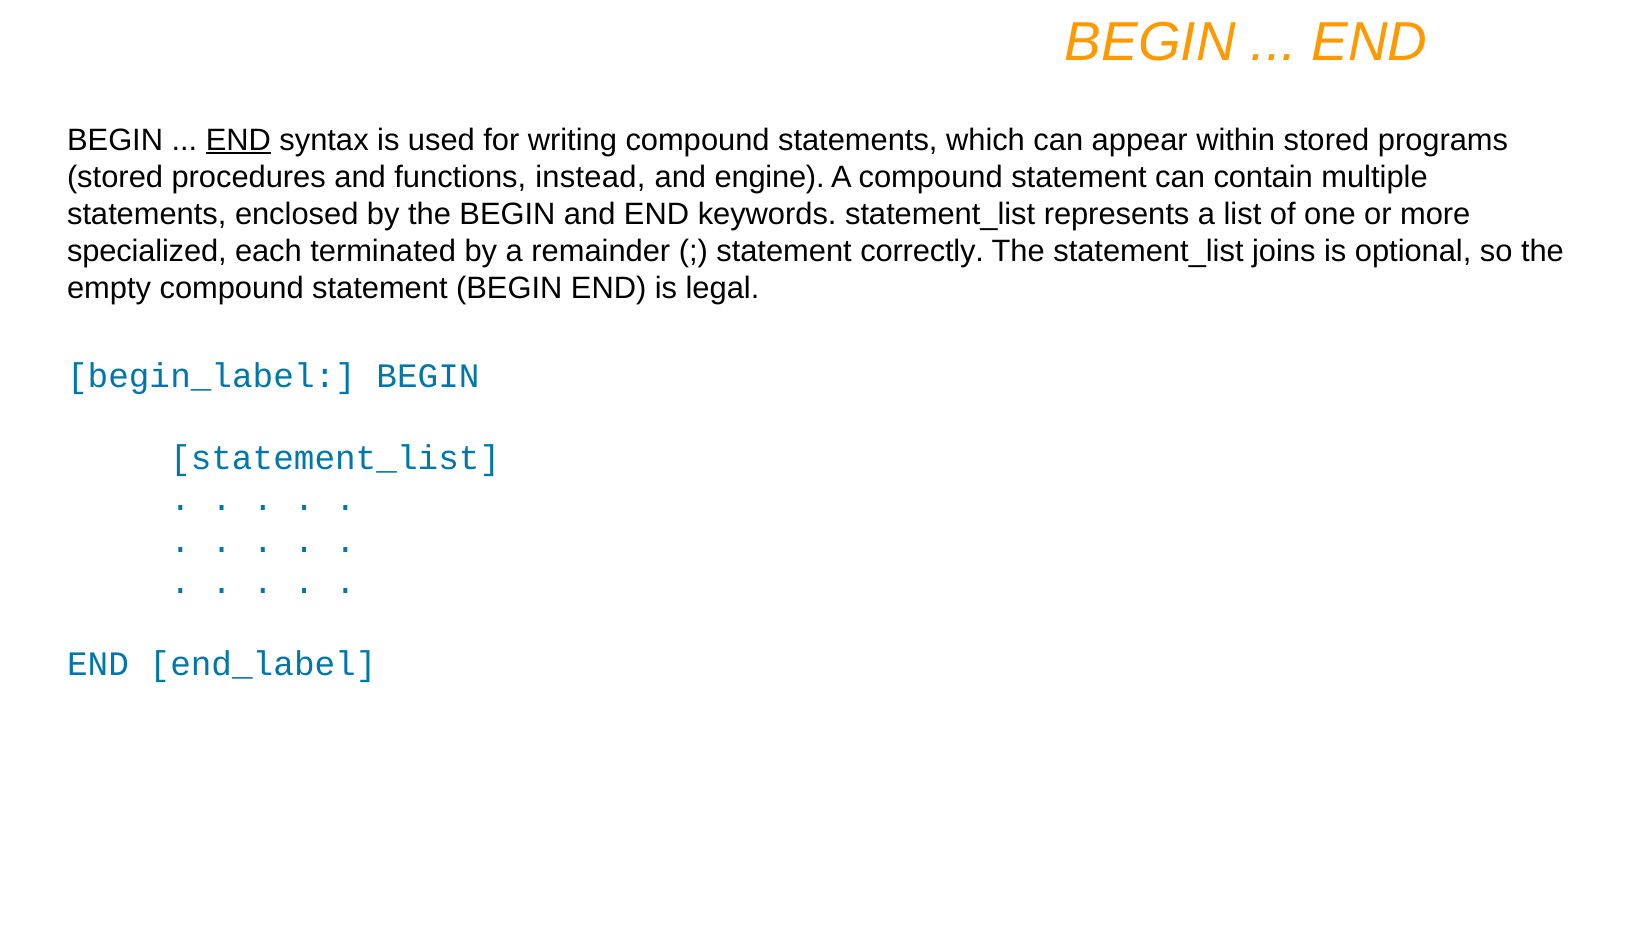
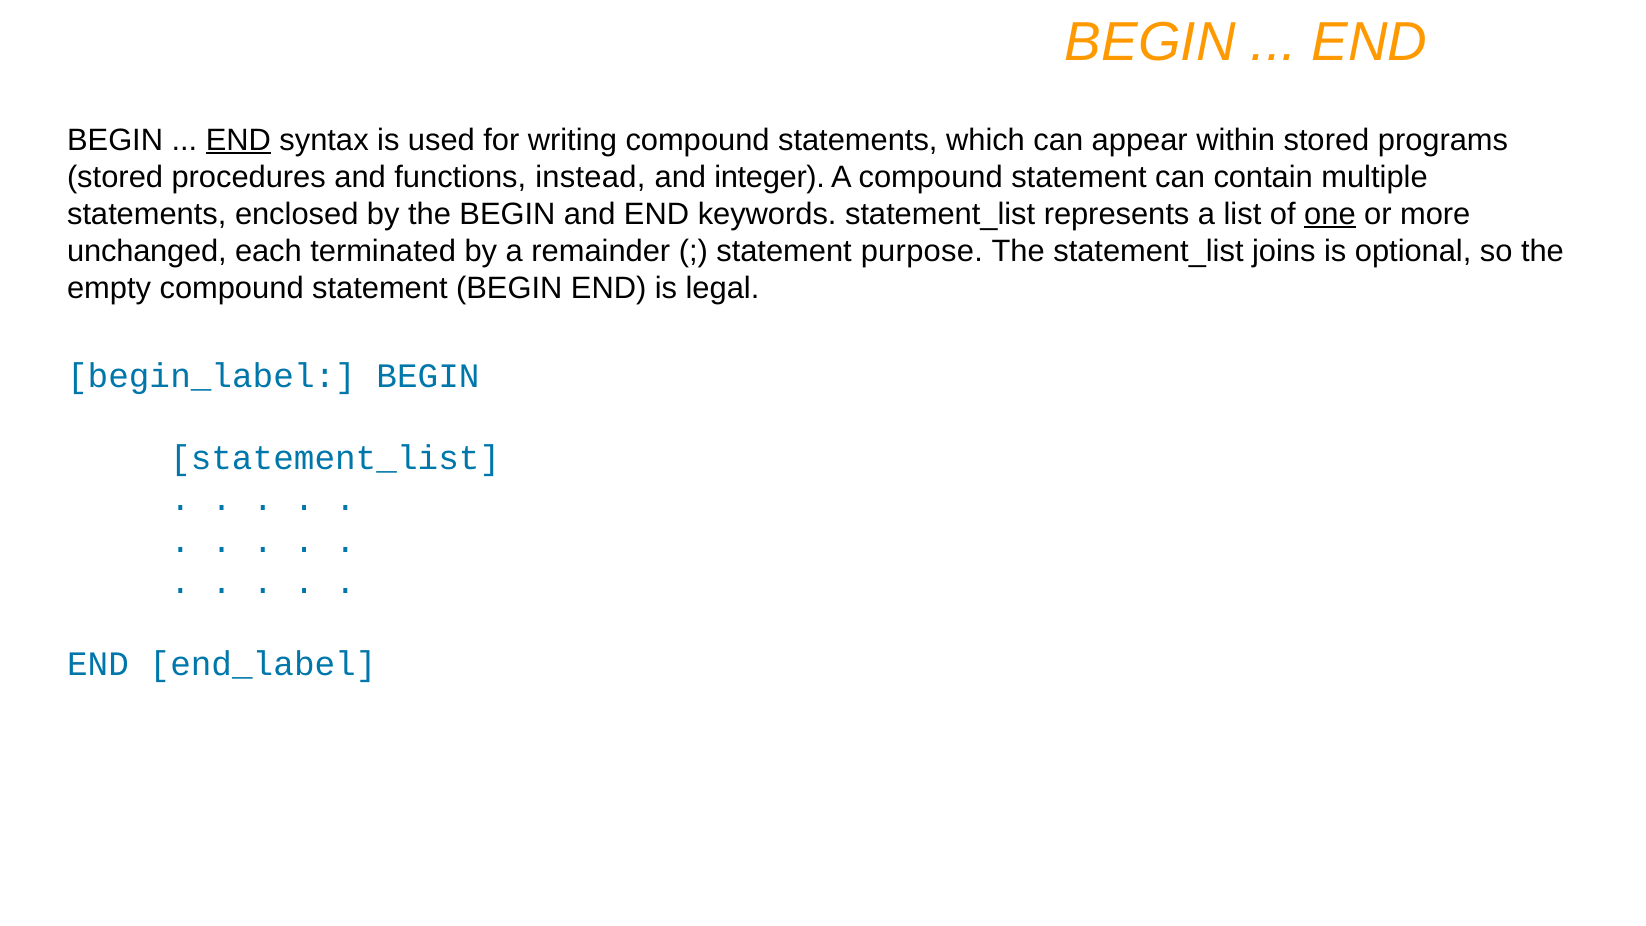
engine: engine -> integer
one underline: none -> present
specialized: specialized -> unchanged
correctly: correctly -> purpose
